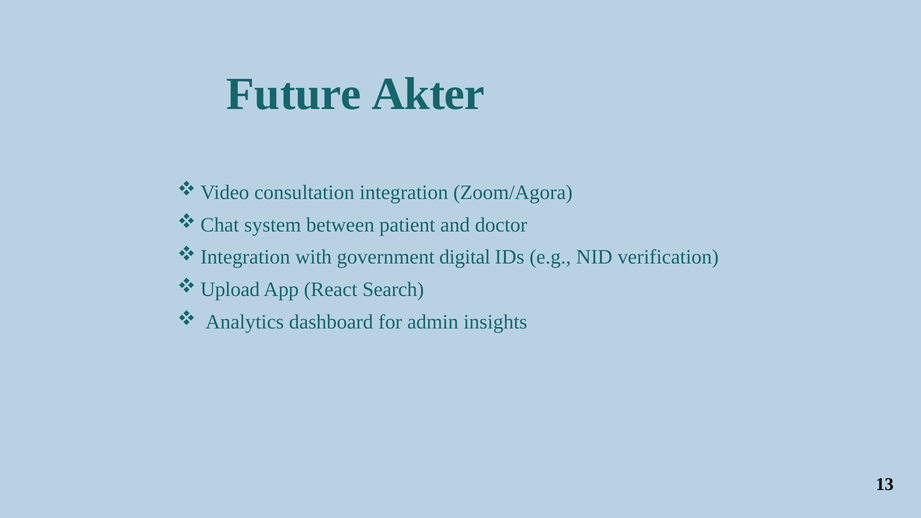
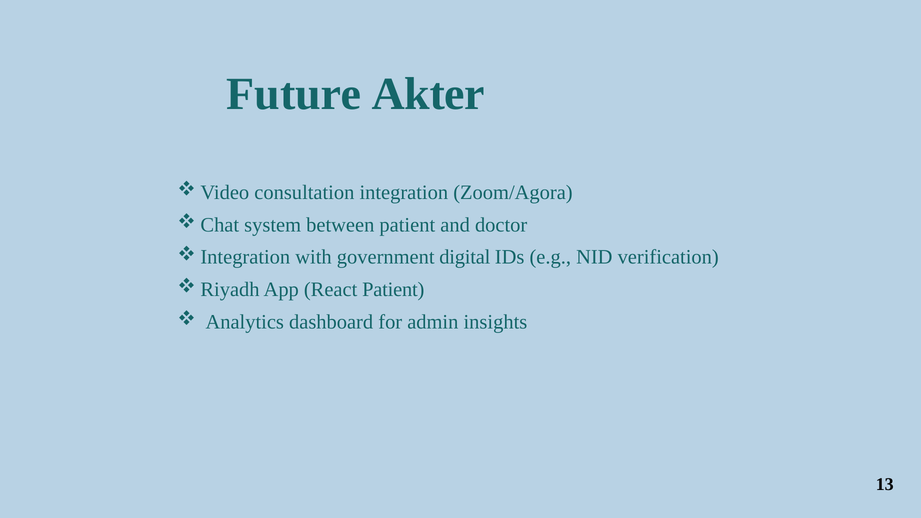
Upload: Upload -> Riyadh
React Search: Search -> Patient
